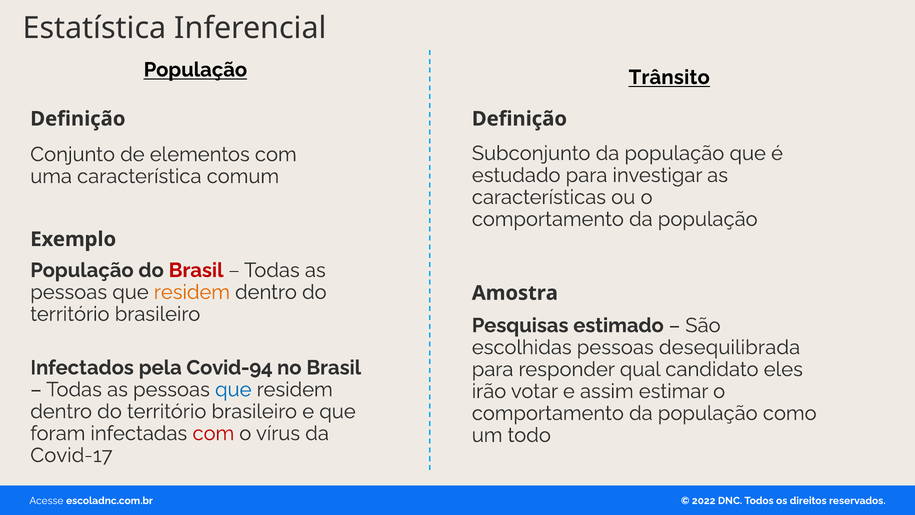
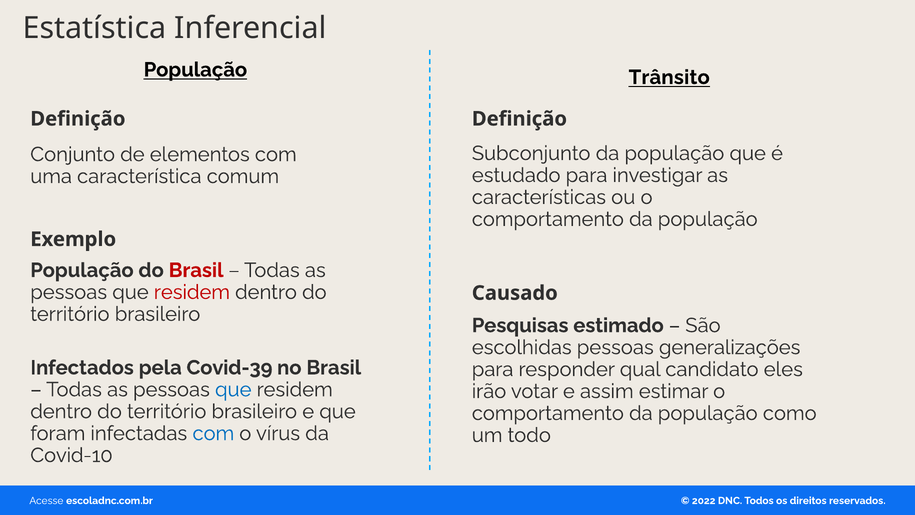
residem at (192, 292) colour: orange -> red
Amostra: Amostra -> Causado
desequilibrada: desequilibrada -> generalizações
Covid-94: Covid-94 -> Covid-39
com at (213, 433) colour: red -> blue
Covid-17: Covid-17 -> Covid-10
